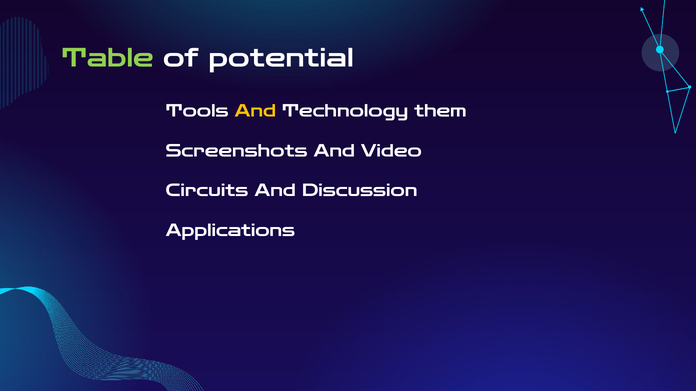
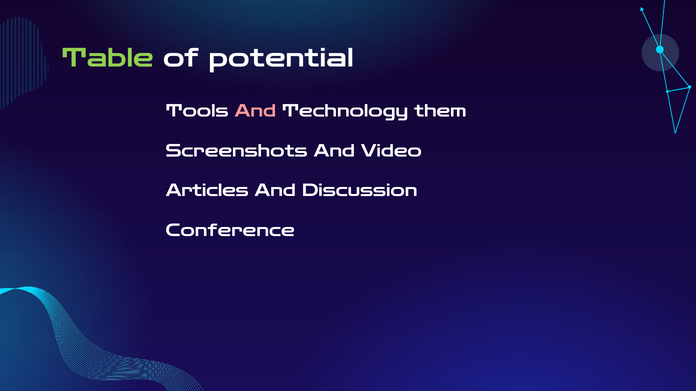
And at (255, 111) colour: yellow -> pink
Circuits: Circuits -> Articles
Applications: Applications -> Conference
